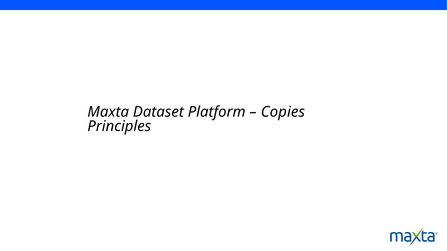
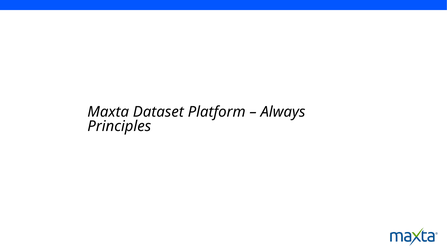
Copies: Copies -> Always
